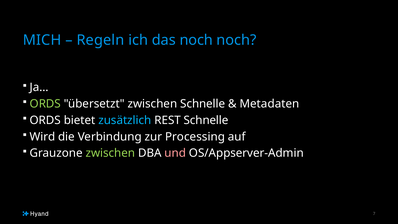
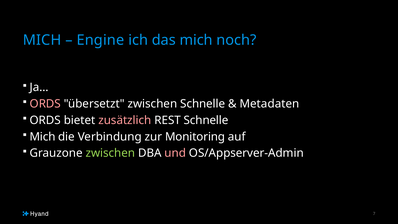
Regeln: Regeln -> Engine
das noch: noch -> mich
ORDS at (45, 104) colour: light green -> pink
zusätzlich colour: light blue -> pink
Wird at (42, 137): Wird -> Mich
Processing: Processing -> Monitoring
